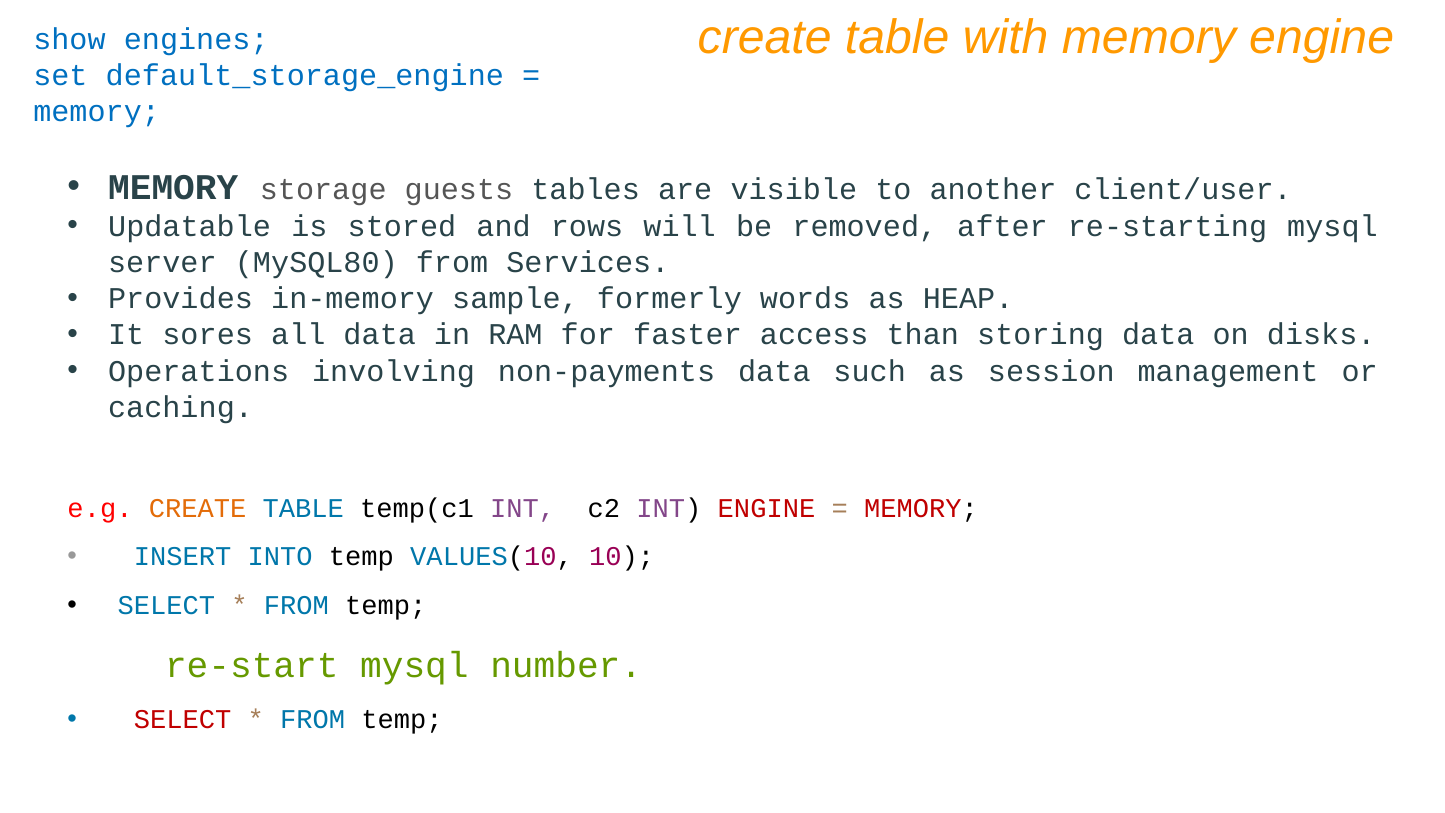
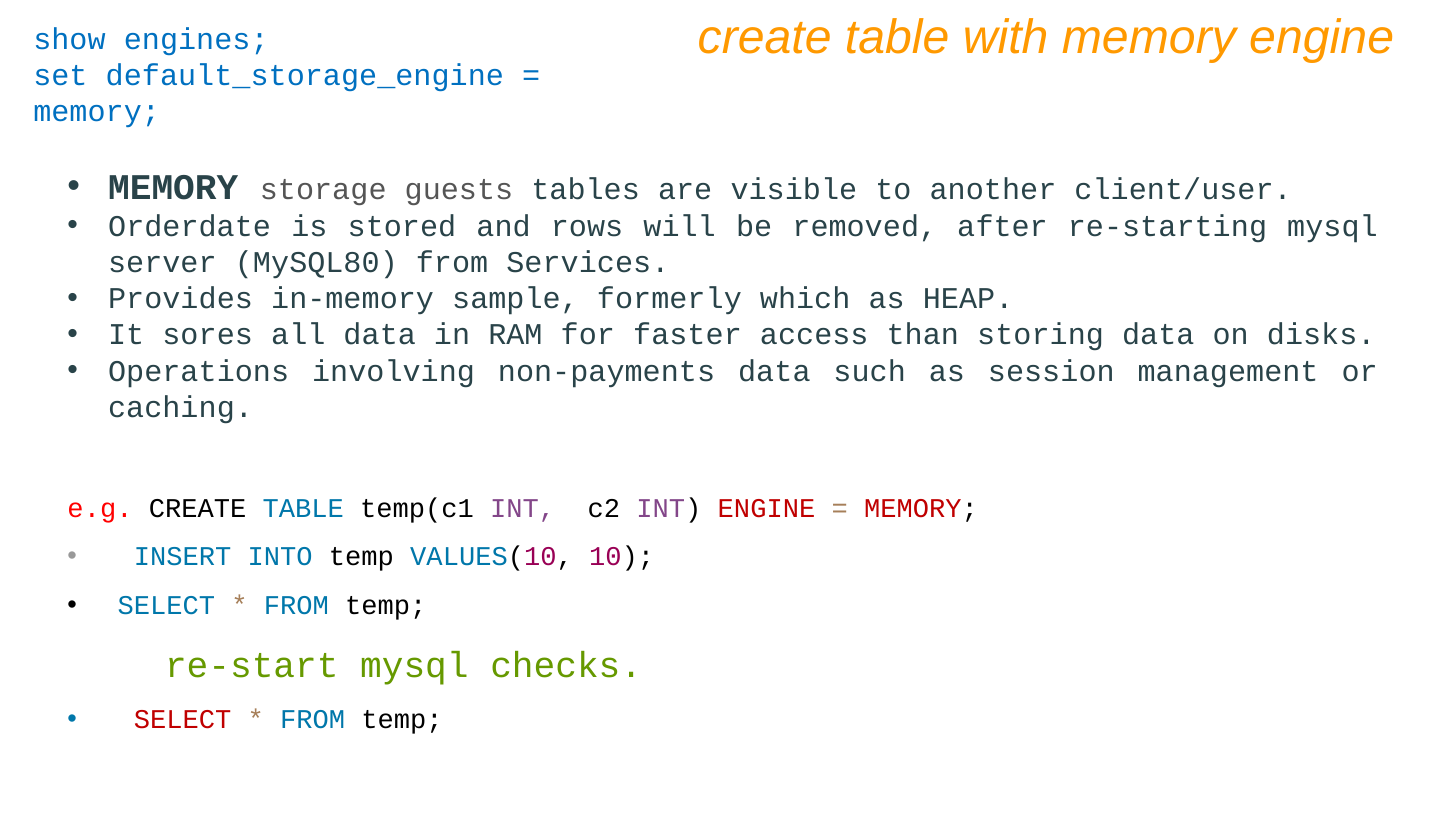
Updatable: Updatable -> Orderdate
words: words -> which
CREATE at (198, 508) colour: orange -> black
number: number -> checks
